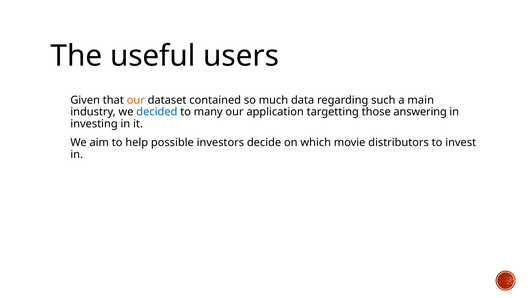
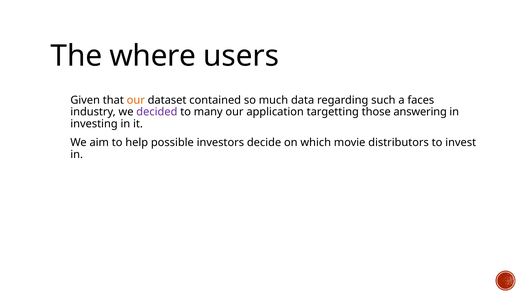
useful: useful -> where
main: main -> faces
decided colour: blue -> purple
